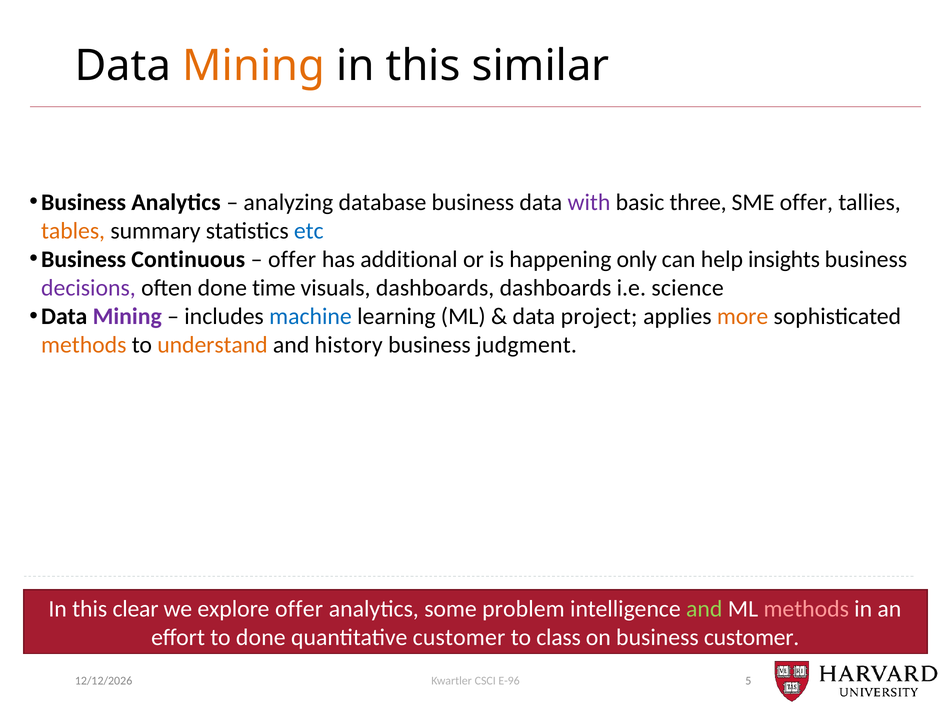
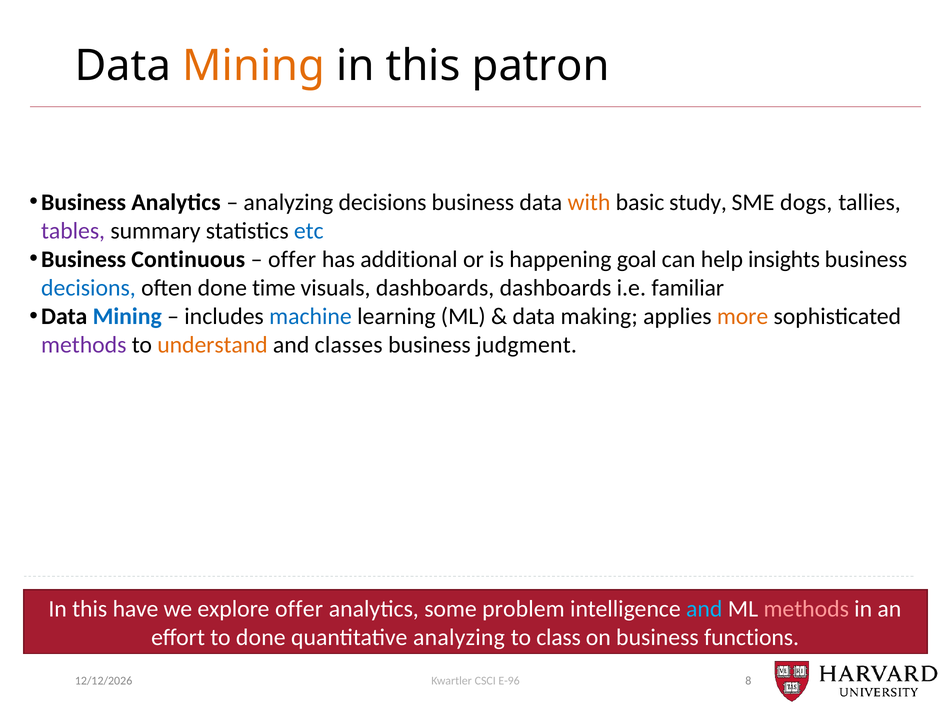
similar: similar -> patron
analyzing database: database -> decisions
with colour: purple -> orange
three: three -> study
SME offer: offer -> dogs
tables colour: orange -> purple
only: only -> goal
decisions at (88, 288) colour: purple -> blue
science: science -> familiar
Mining at (127, 317) colour: purple -> blue
project: project -> making
methods at (84, 345) colour: orange -> purple
history: history -> classes
clear: clear -> have
and at (704, 609) colour: light green -> light blue
quantitative customer: customer -> analyzing
business customer: customer -> functions
5: 5 -> 8
